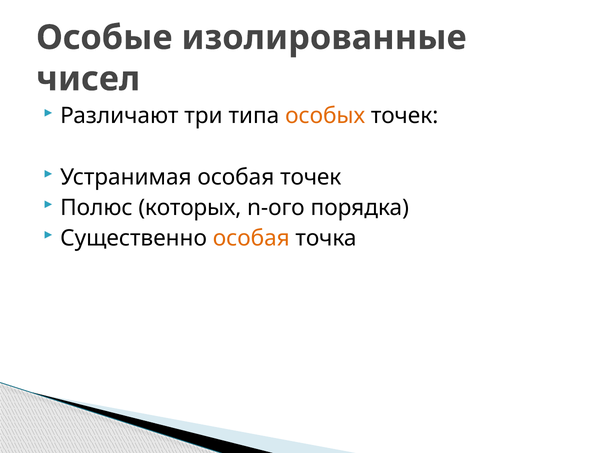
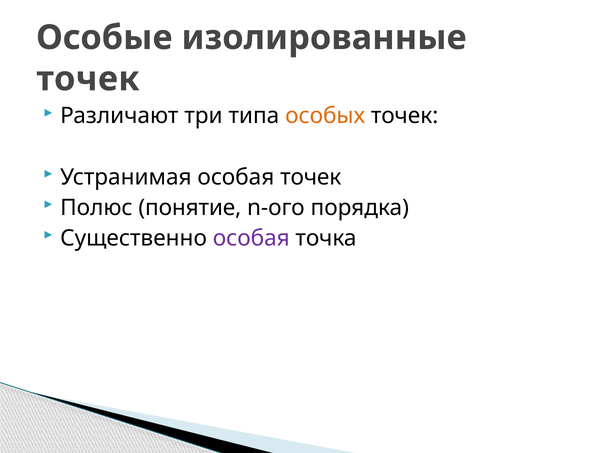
чисел at (88, 79): чисел -> точек
которых: которых -> понятие
особая at (251, 238) colour: orange -> purple
